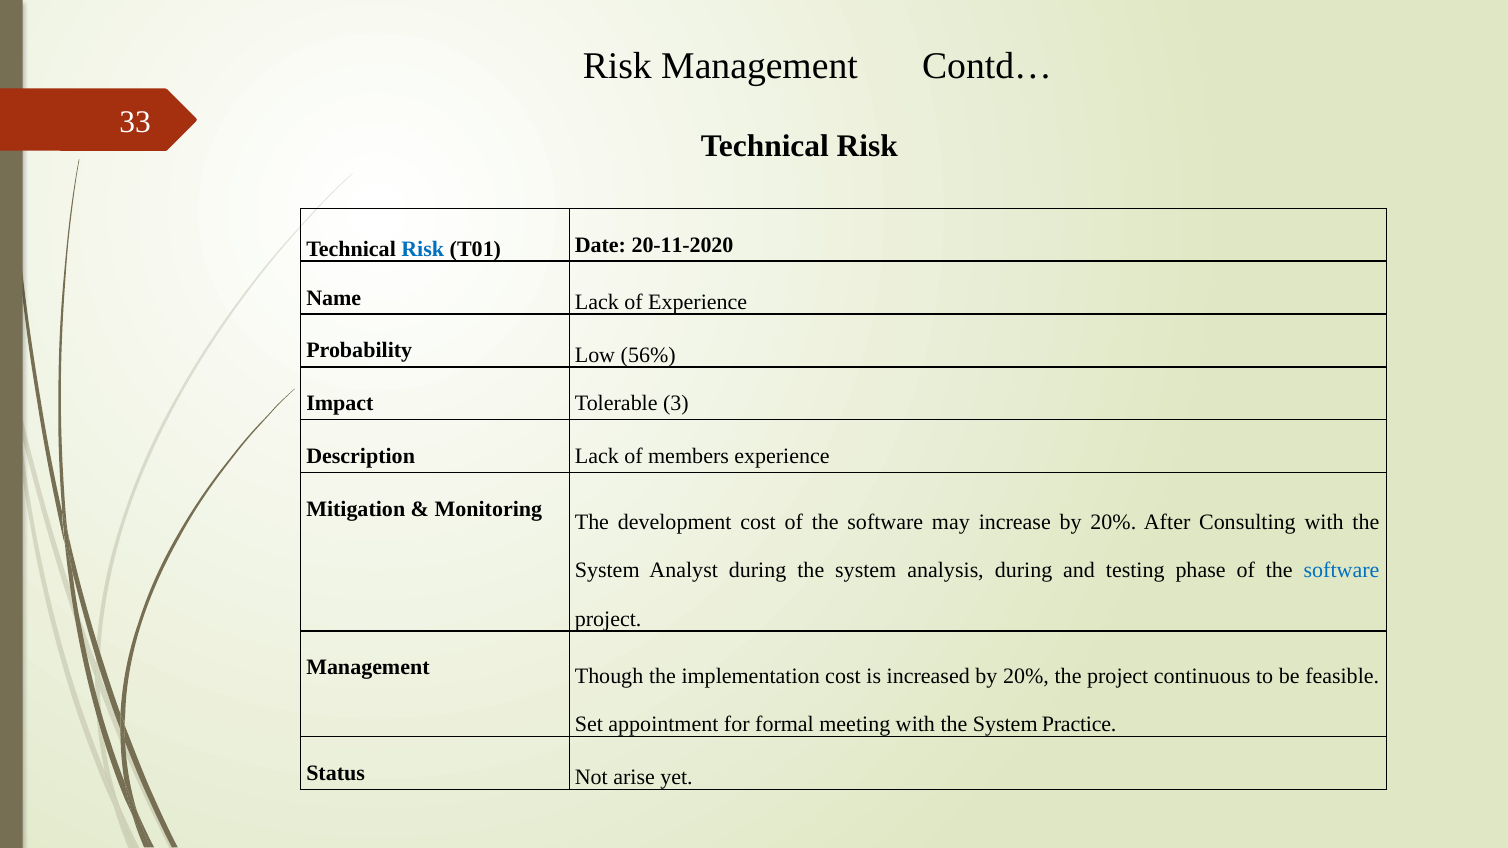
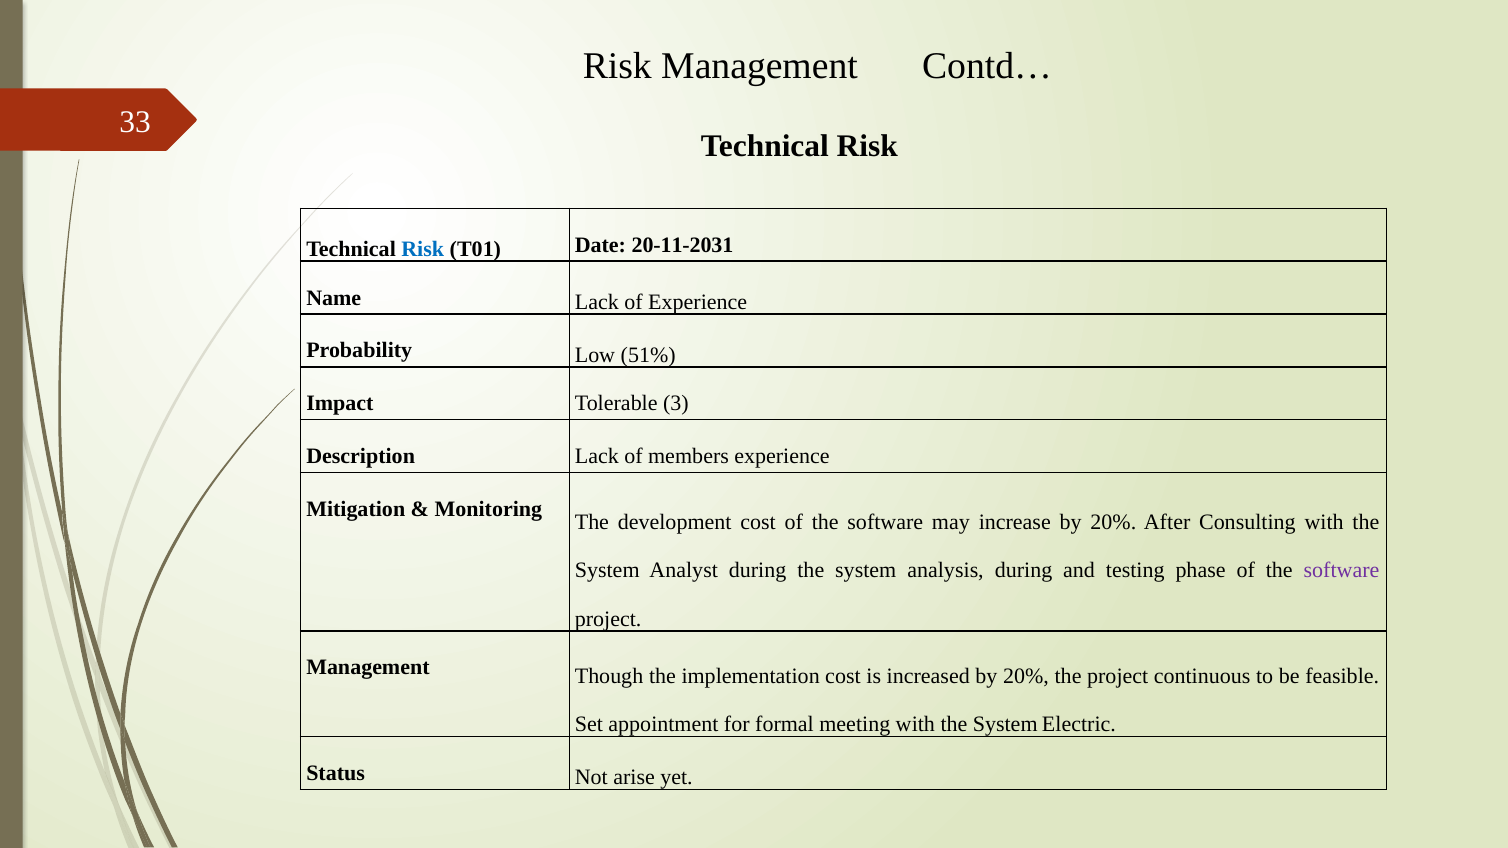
20-11-2020: 20-11-2020 -> 20-11-2031
56%: 56% -> 51%
software at (1341, 571) colour: blue -> purple
Practice: Practice -> Electric
